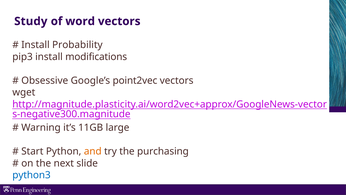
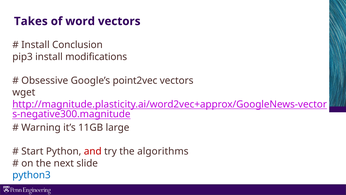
Study: Study -> Takes
Probability: Probability -> Conclusion
and colour: orange -> red
purchasing: purchasing -> algorithms
